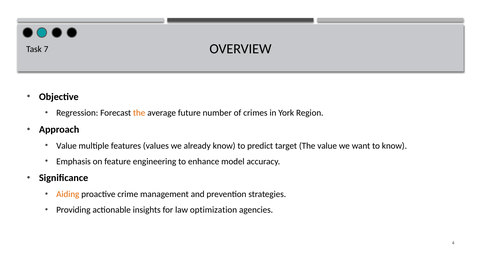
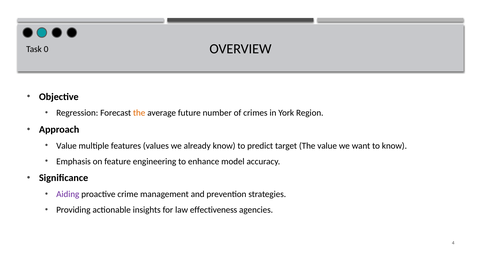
7: 7 -> 0
Aiding colour: orange -> purple
optimization: optimization -> effectiveness
